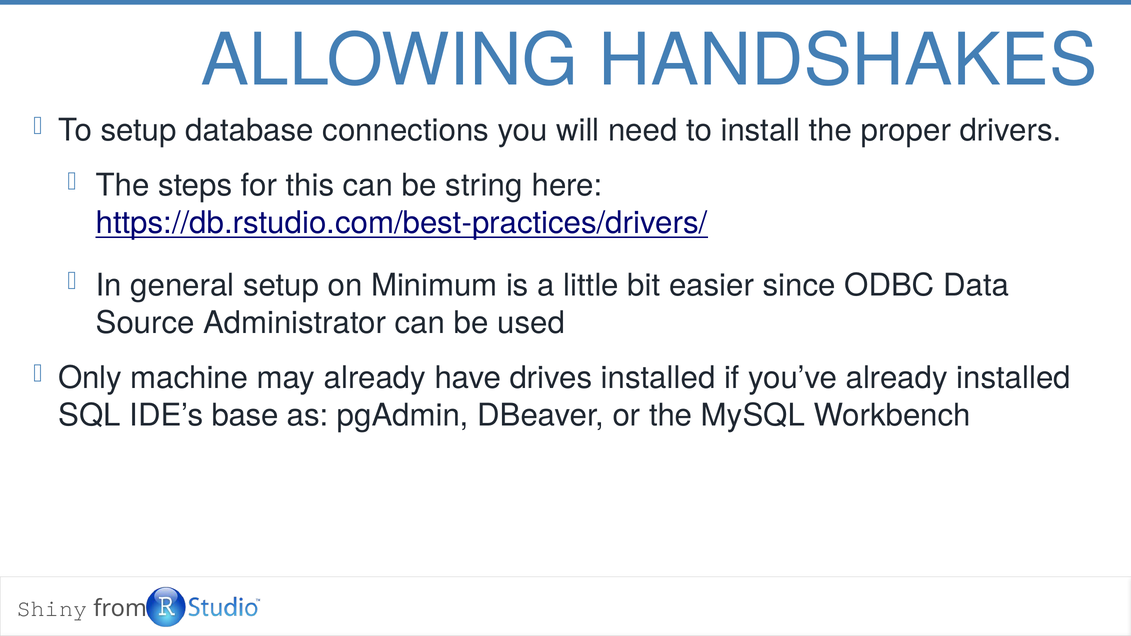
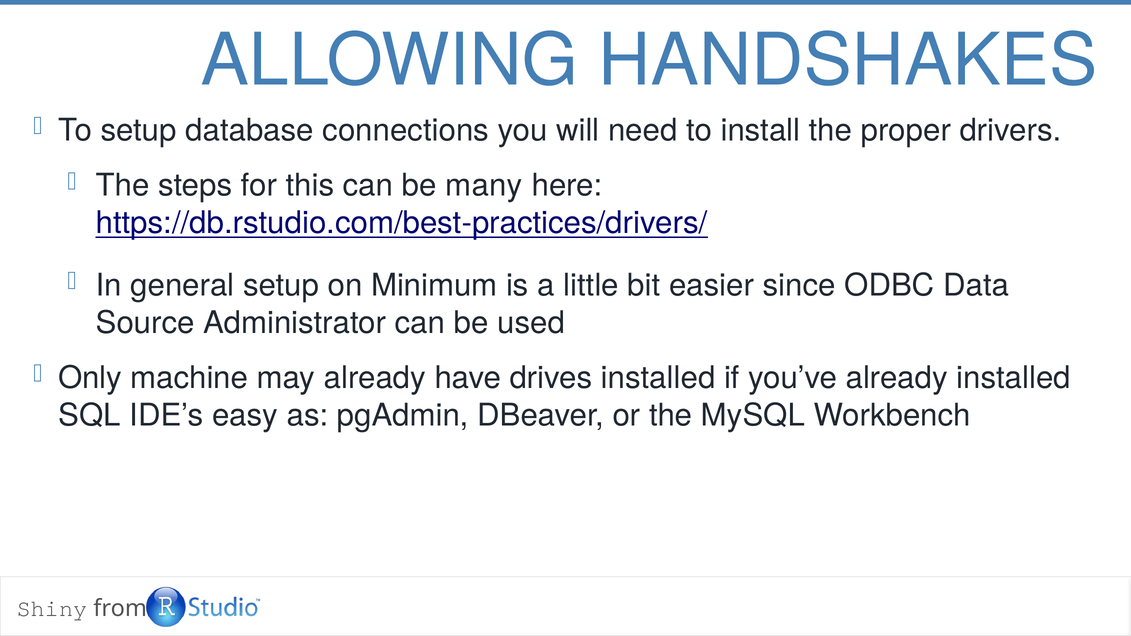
string: string -> many
base: base -> easy
